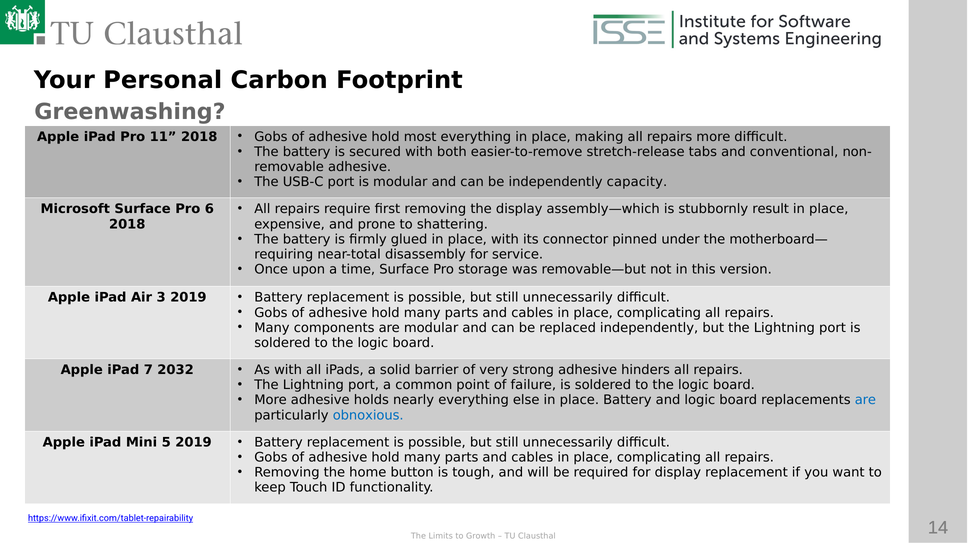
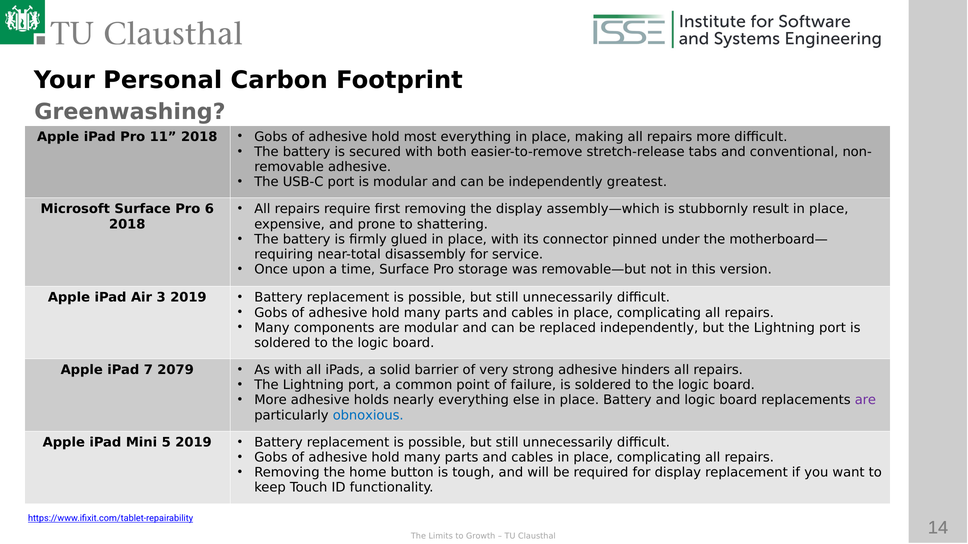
capacity: capacity -> greatest
2032: 2032 -> 2079
are at (865, 401) colour: blue -> purple
